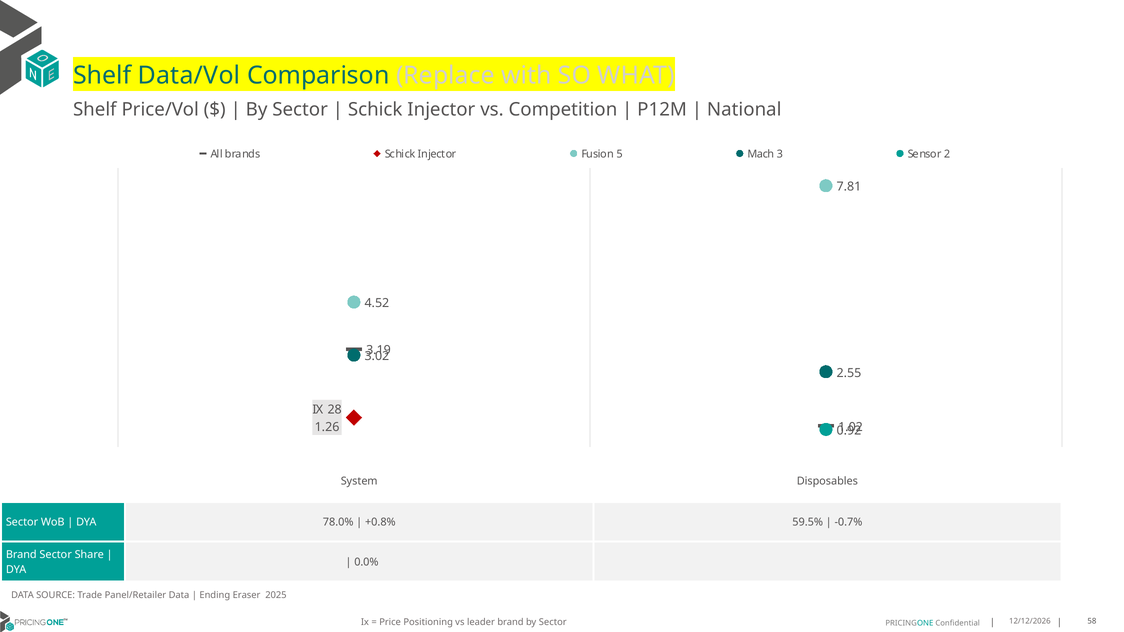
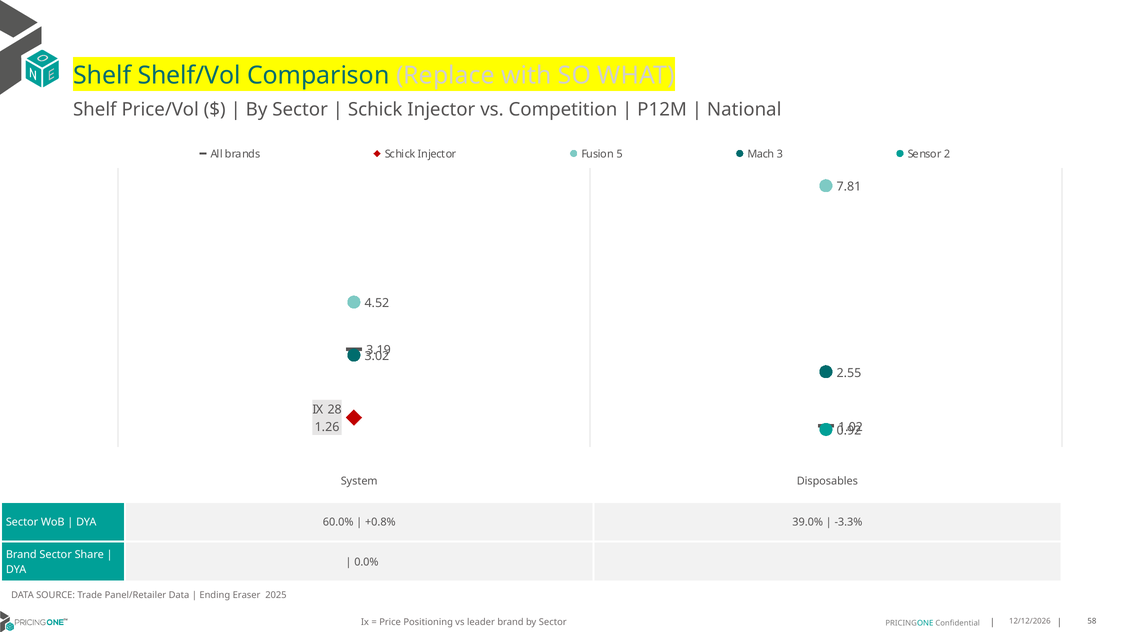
Data/Vol: Data/Vol -> Shelf/Vol
78.0%: 78.0% -> 60.0%
59.5%: 59.5% -> 39.0%
-0.7%: -0.7% -> -3.3%
